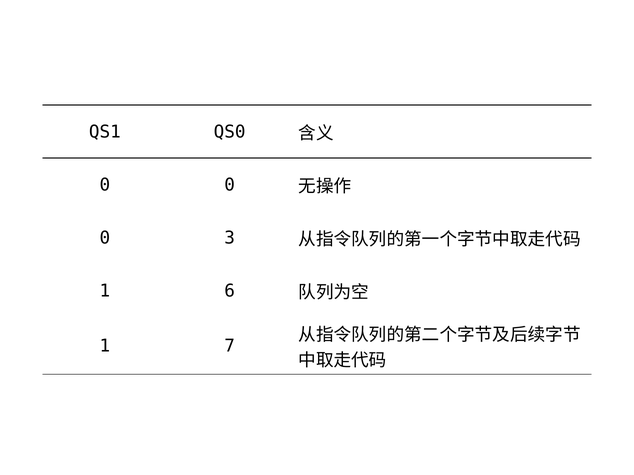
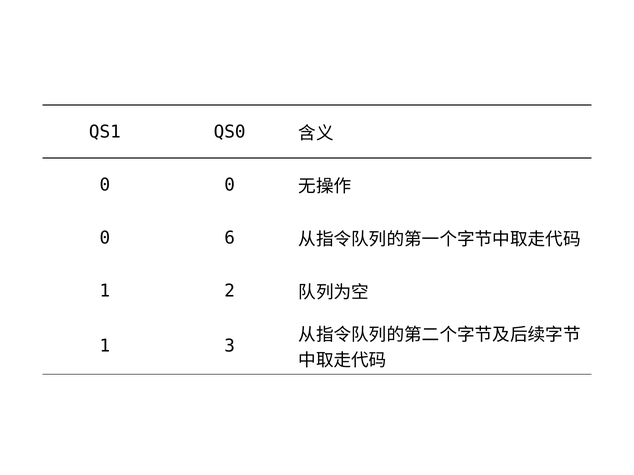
3: 3 -> 6
6: 6 -> 2
7: 7 -> 3
